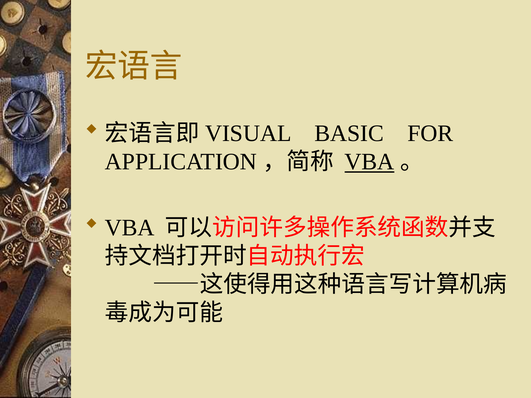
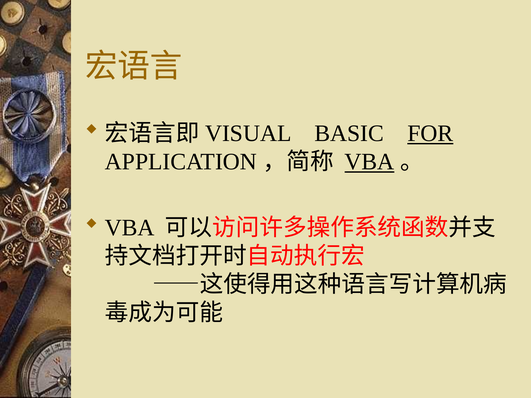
FOR underline: none -> present
